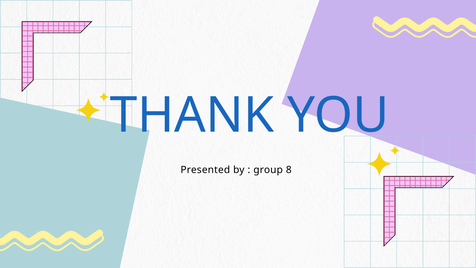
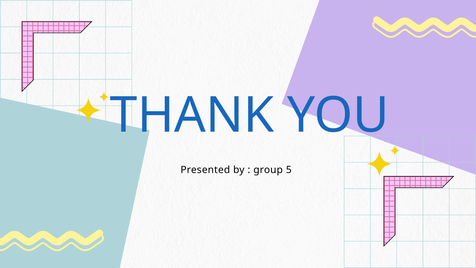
8: 8 -> 5
